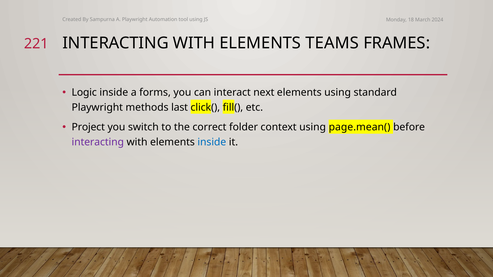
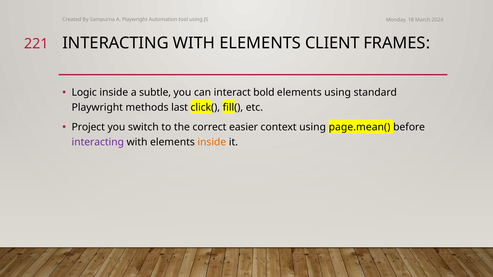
TEAMS: TEAMS -> CLIENT
forms: forms -> subtle
next: next -> bold
folder: folder -> easier
inside at (212, 142) colour: blue -> orange
